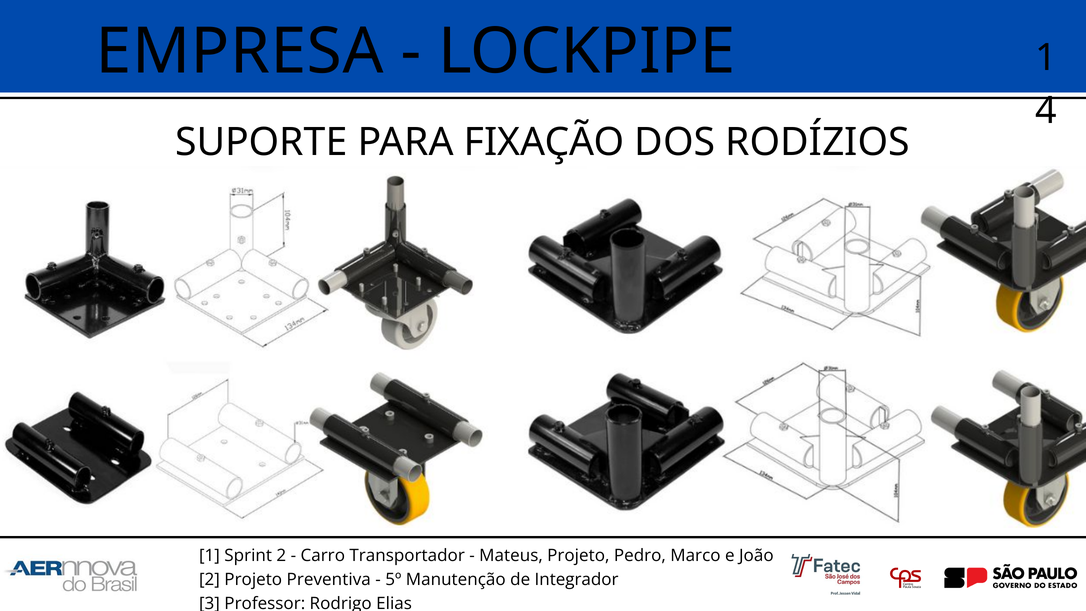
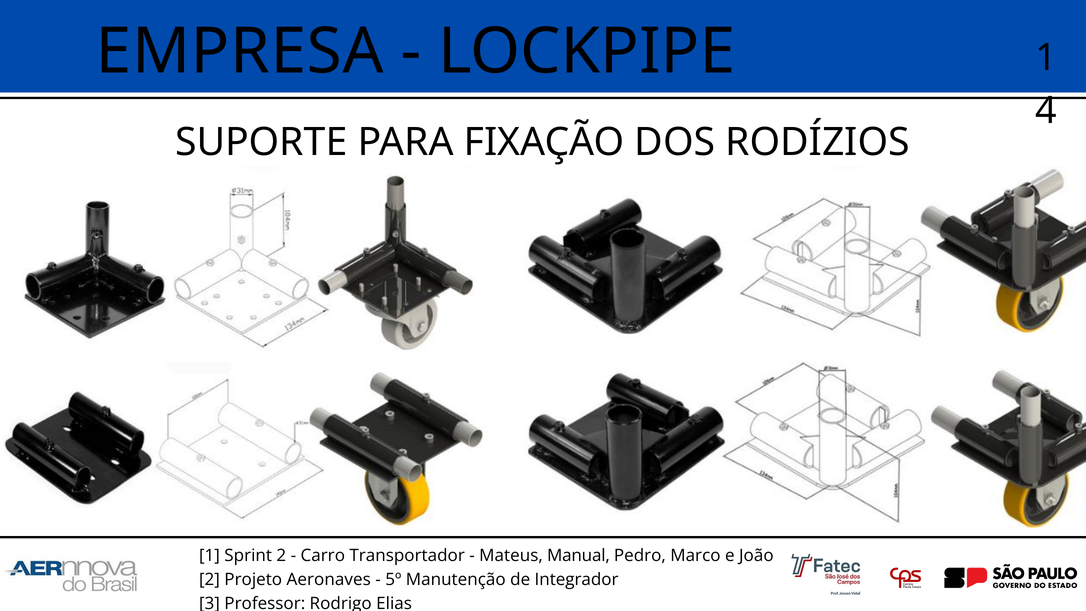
Mateus Projeto: Projeto -> Manual
Preventiva: Preventiva -> Aeronaves
